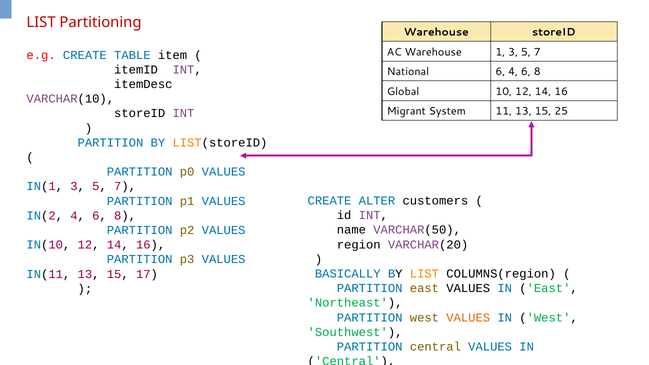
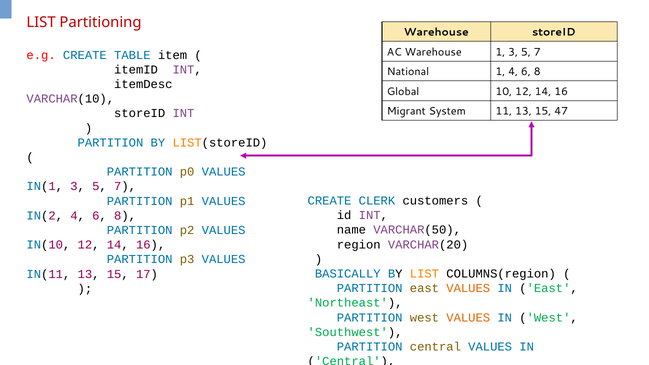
National 6: 6 -> 1
25: 25 -> 47
ALTER: ALTER -> CLERK
VALUES at (468, 288) colour: black -> orange
